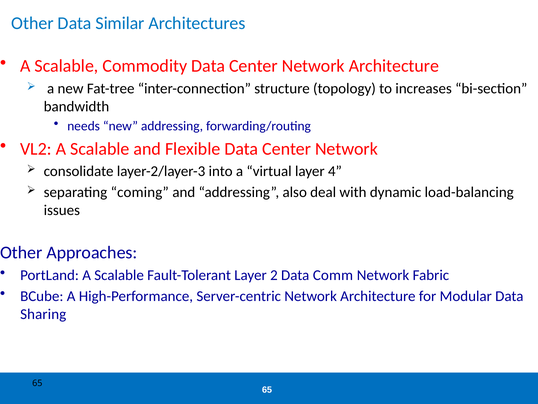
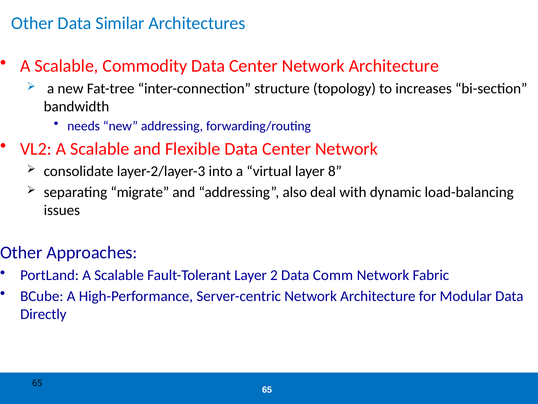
4: 4 -> 8
coming: coming -> migrate
Sharing: Sharing -> Directly
